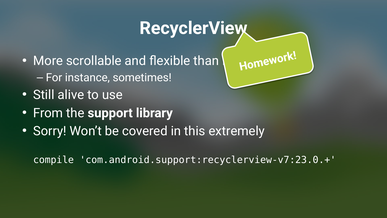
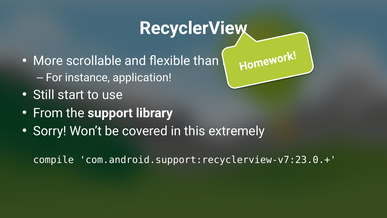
sometimes: sometimes -> application
alive: alive -> start
